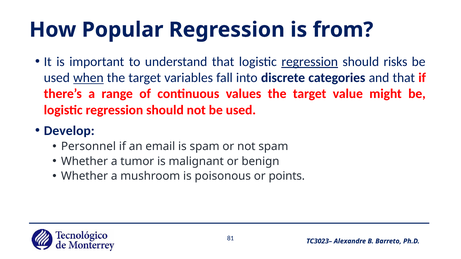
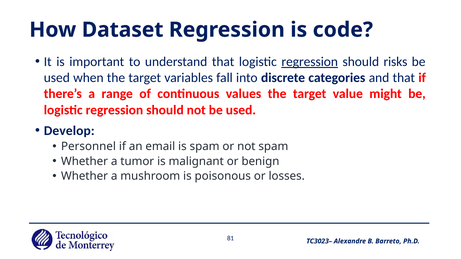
Popular: Popular -> Dataset
from: from -> code
when underline: present -> none
points: points -> losses
